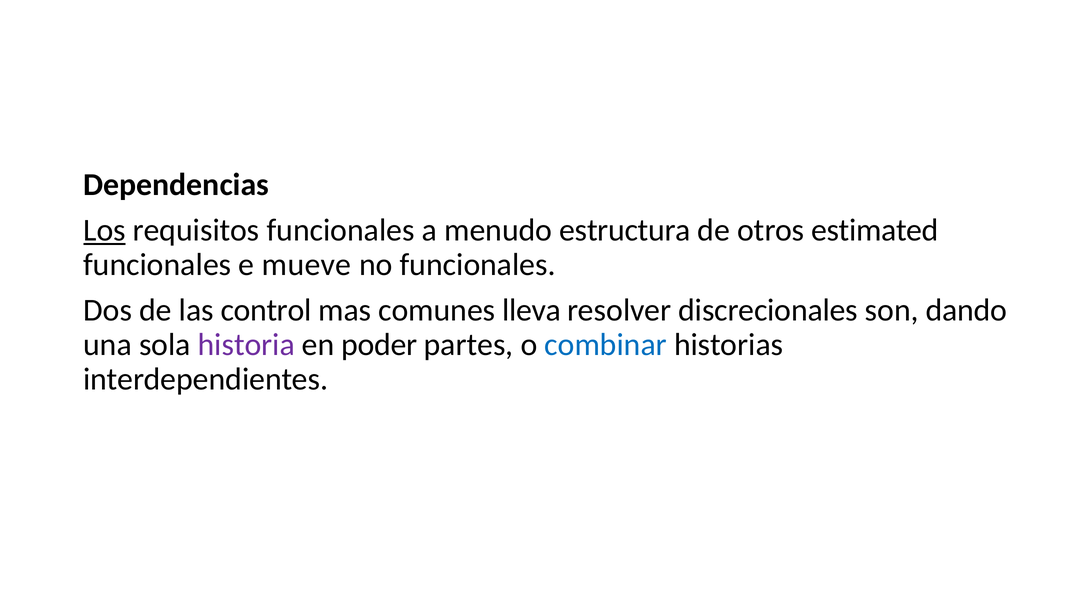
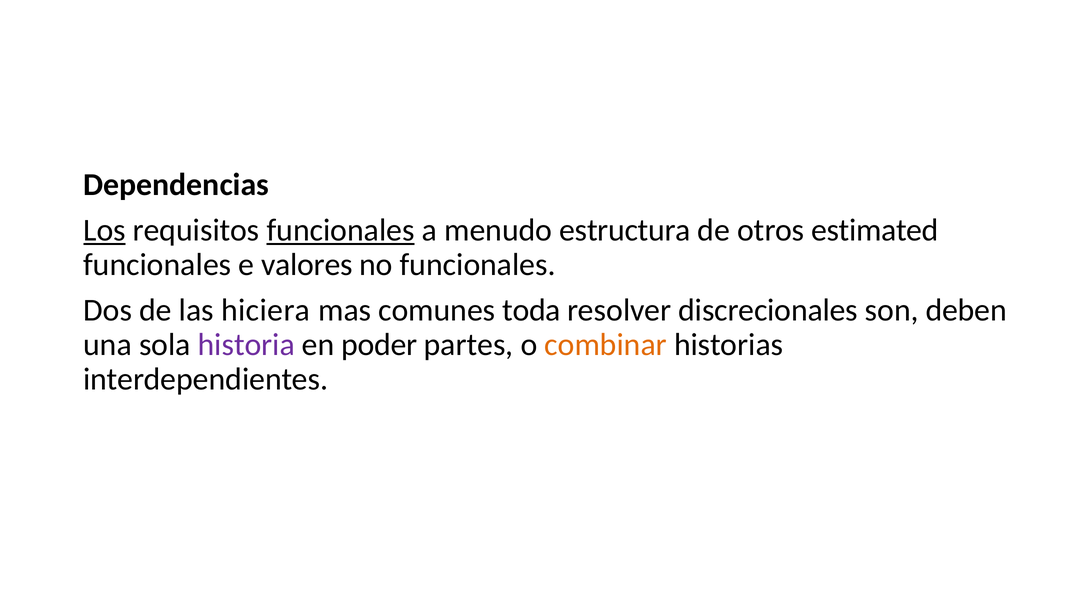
funcionales at (341, 230) underline: none -> present
mueve: mueve -> valores
control: control -> hiciera
lleva: lleva -> toda
dando: dando -> deben
combinar colour: blue -> orange
